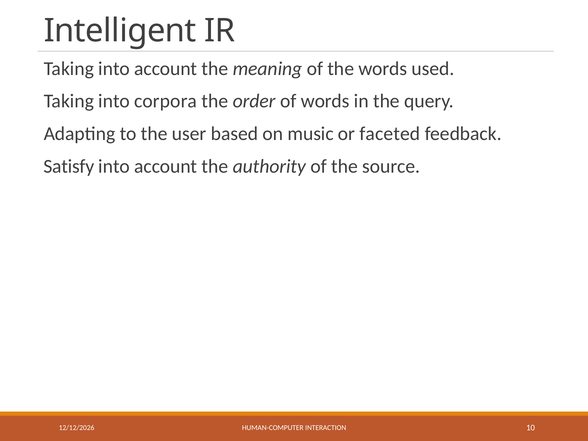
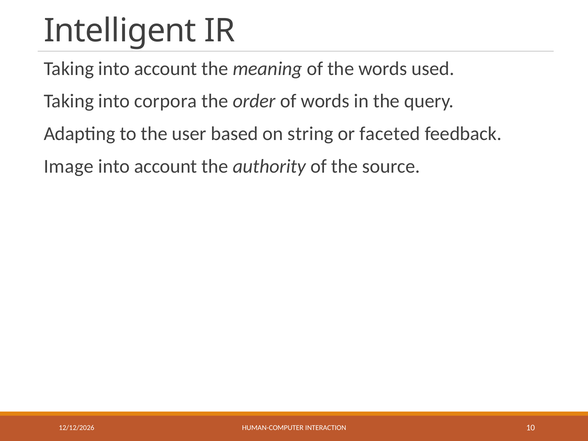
music: music -> string
Satisfy: Satisfy -> Image
